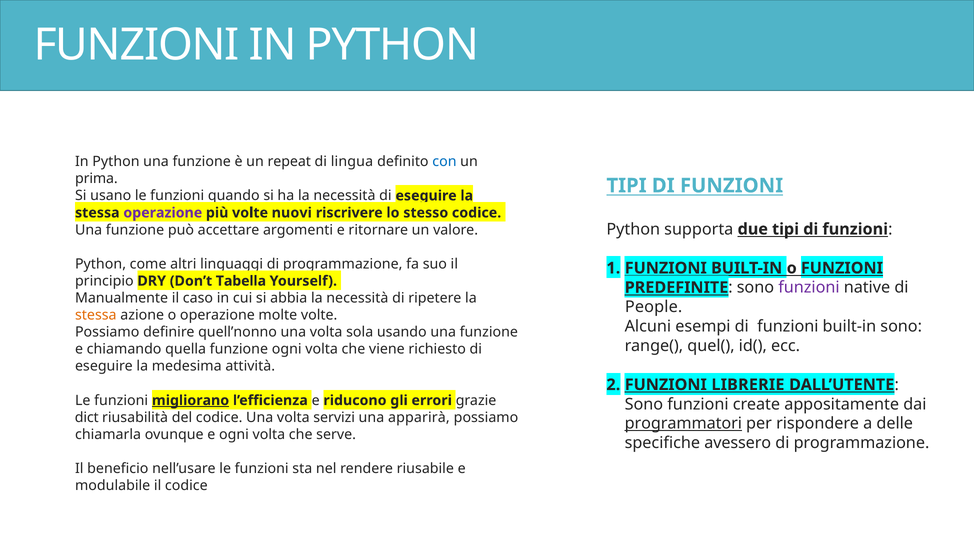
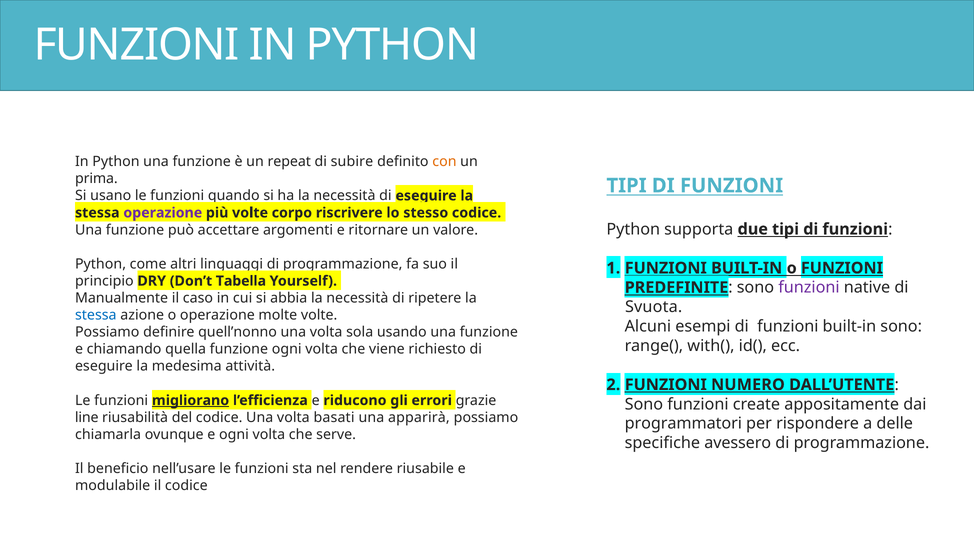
lingua: lingua -> subire
con colour: blue -> orange
nuovi: nuovi -> corpo
People: People -> Svuota
stessa at (96, 315) colour: orange -> blue
quel(: quel( -> with(
LIBRERIE: LIBRERIE -> NUMERO
dict: dict -> line
servizi: servizi -> basati
programmatori underline: present -> none
